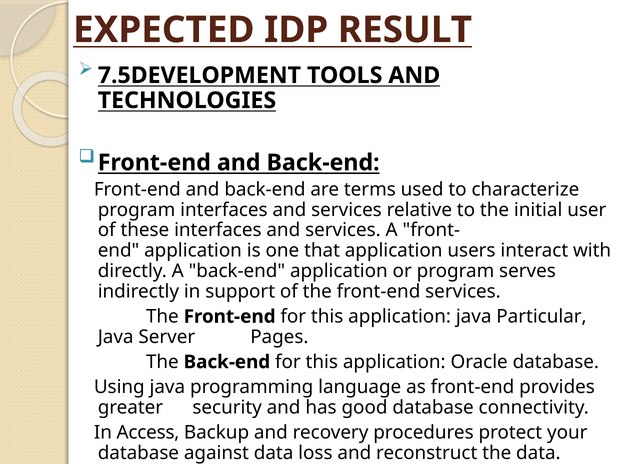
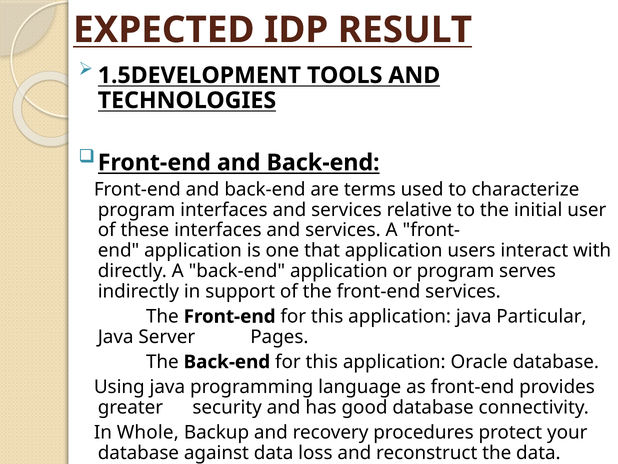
7.5DEVELOPMENT: 7.5DEVELOPMENT -> 1.5DEVELOPMENT
Access: Access -> Whole
